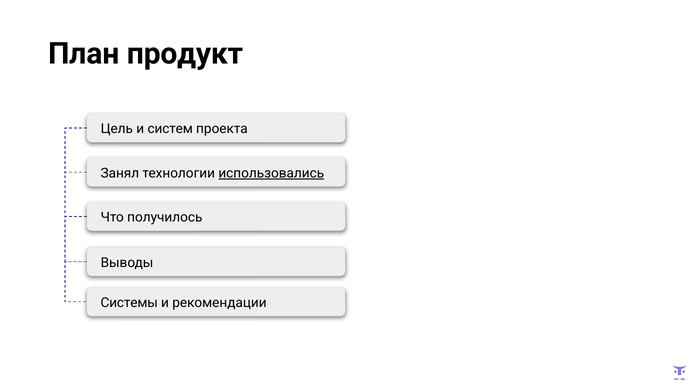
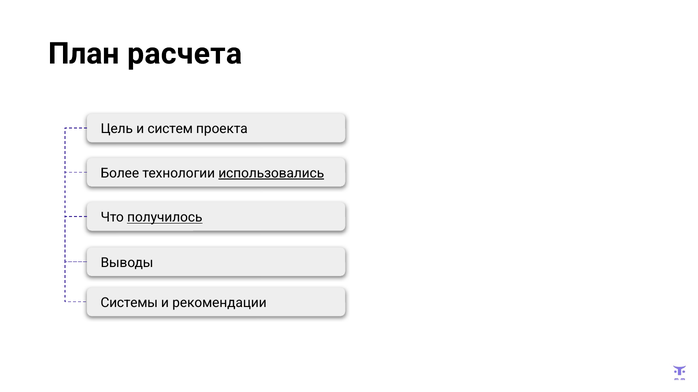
продукт: продукт -> расчета
Занял: Занял -> Более
получилось underline: none -> present
